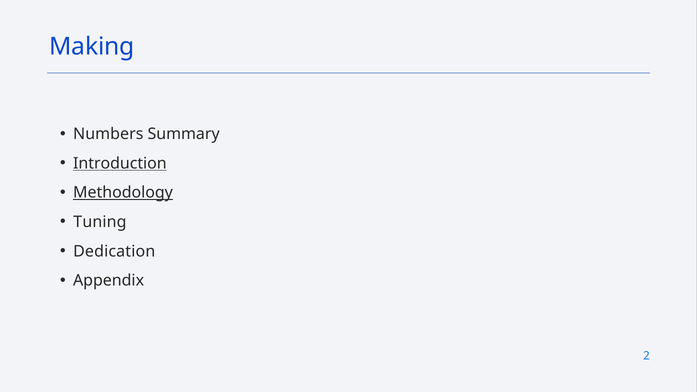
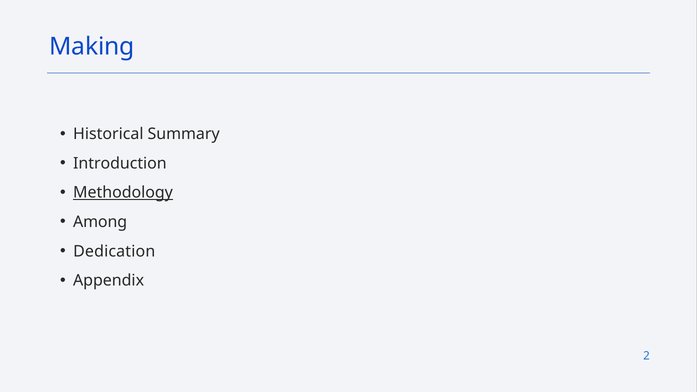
Numbers: Numbers -> Historical
Introduction underline: present -> none
Tuning: Tuning -> Among
